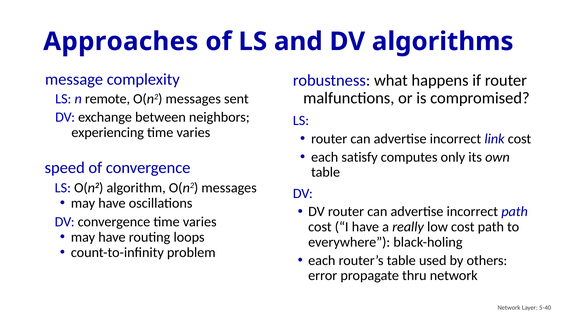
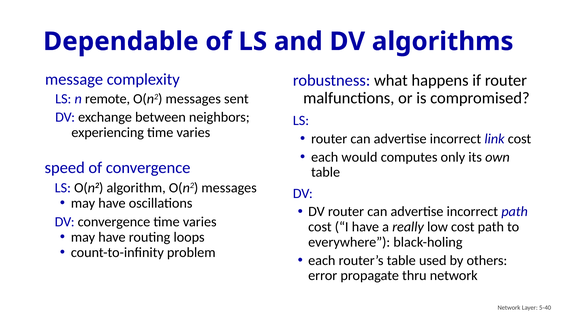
Approaches: Approaches -> Dependable
satisfy: satisfy -> would
